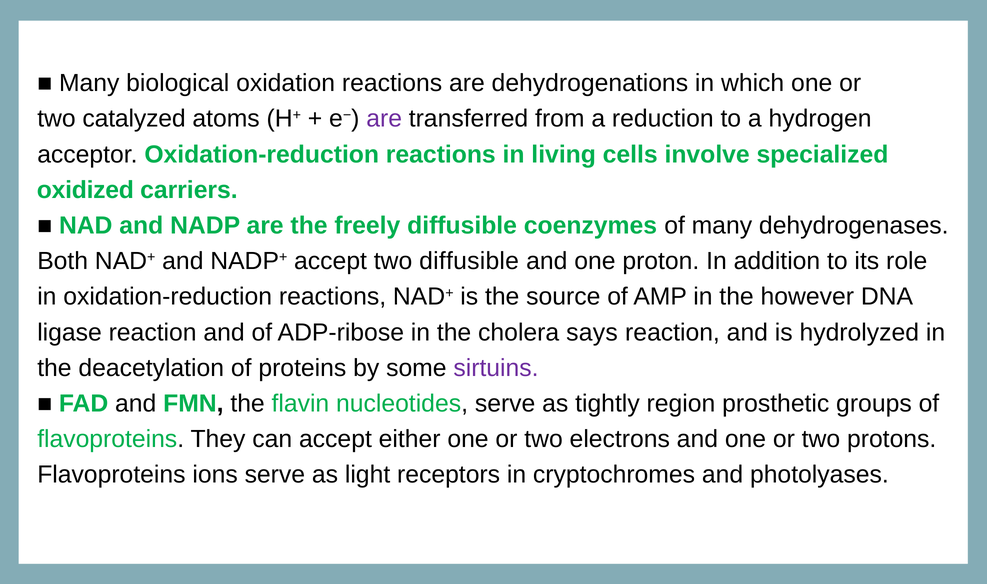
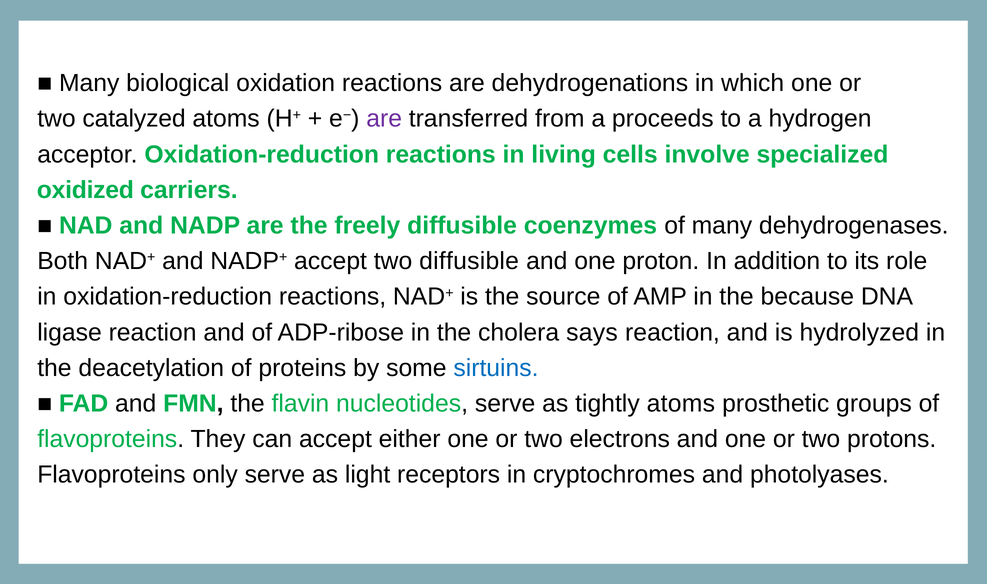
reduction: reduction -> proceeds
however: however -> because
sirtuins colour: purple -> blue
tightly region: region -> atoms
ions: ions -> only
